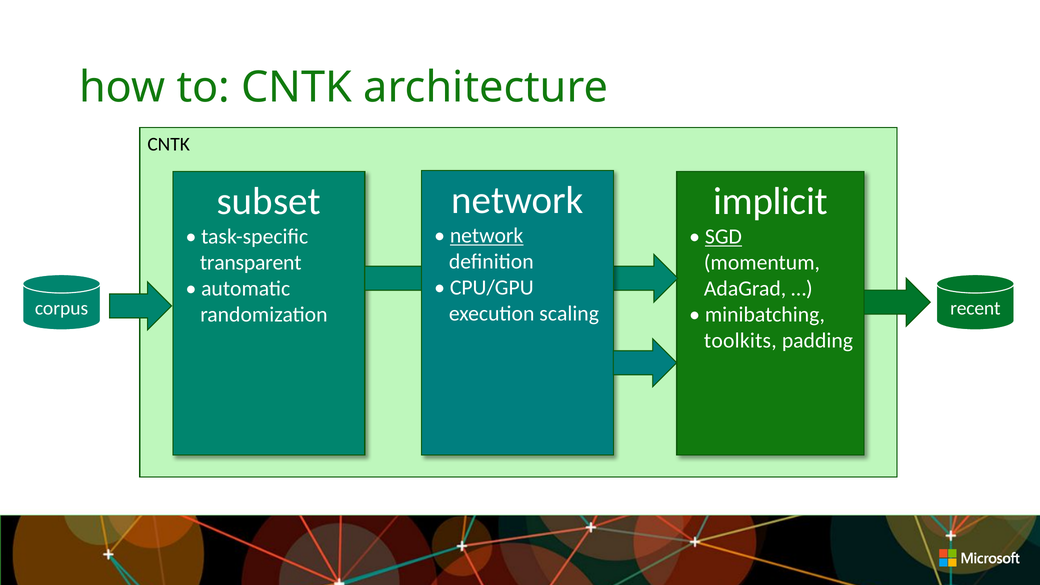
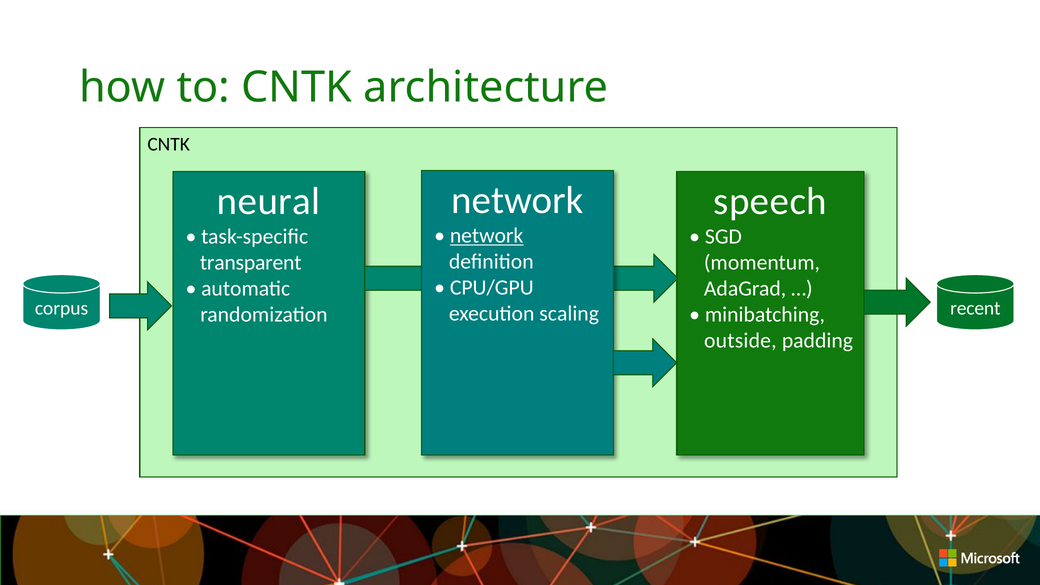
subset: subset -> neural
implicit: implicit -> speech
SGD underline: present -> none
toolkits: toolkits -> outside
